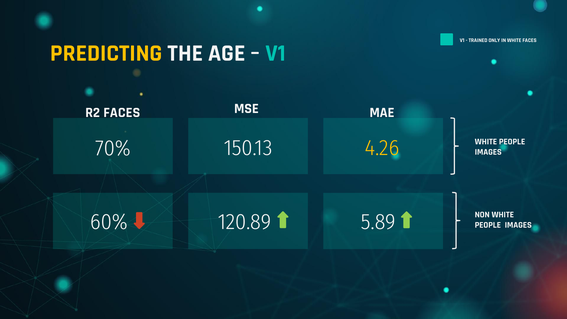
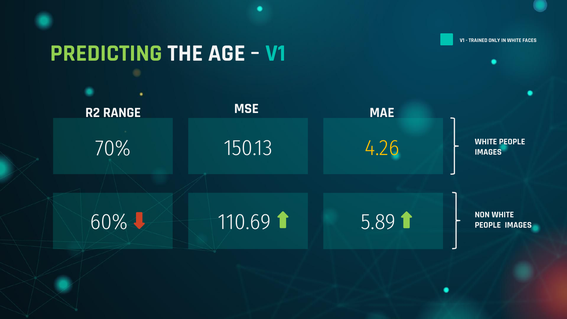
PREDICTING colour: yellow -> light green
R2 FACES: FACES -> RANGE
120.89: 120.89 -> 110.69
